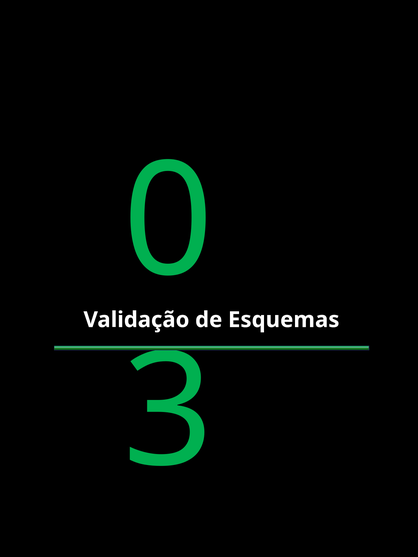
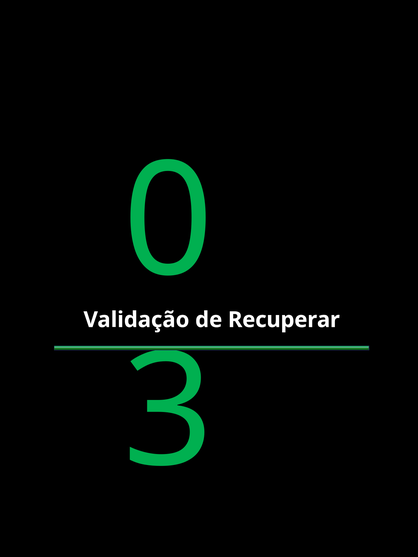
Esquemas: Esquemas -> Recuperar
